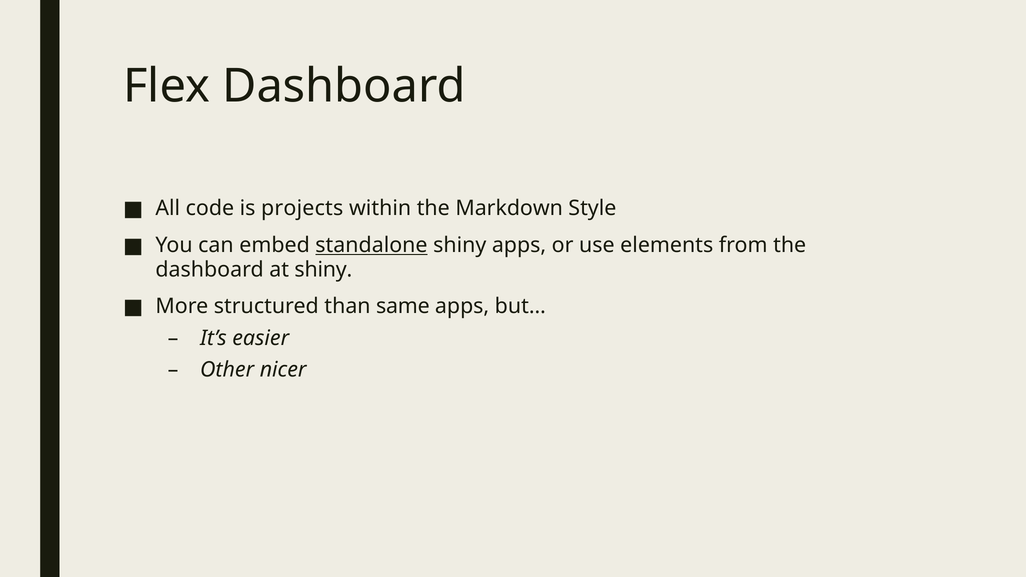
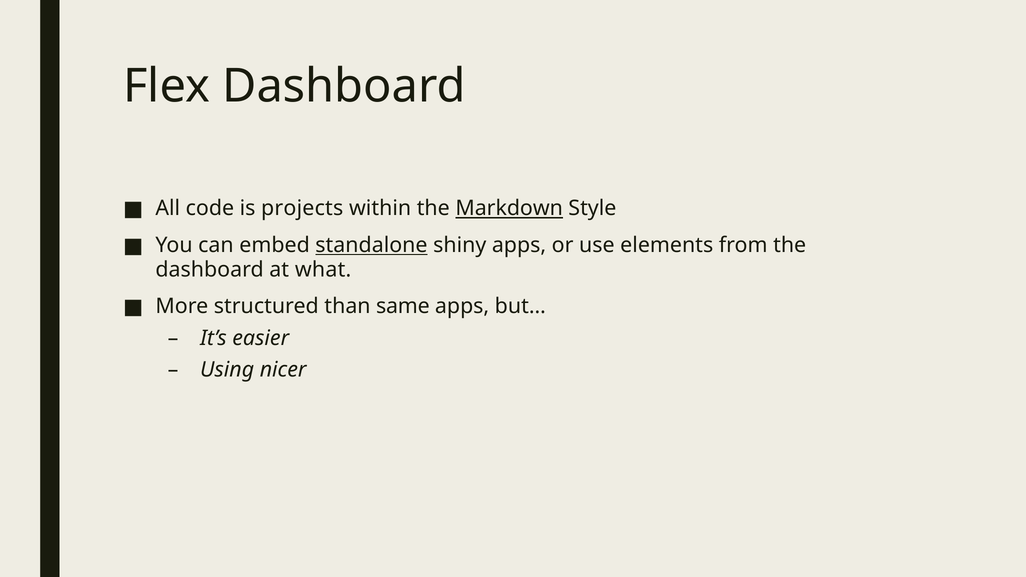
Markdown underline: none -> present
at shiny: shiny -> what
Other: Other -> Using
